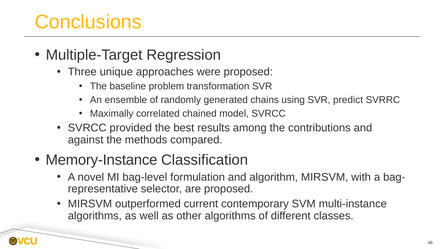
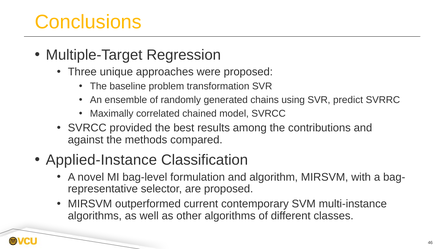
Memory-Instance: Memory-Instance -> Applied-Instance
